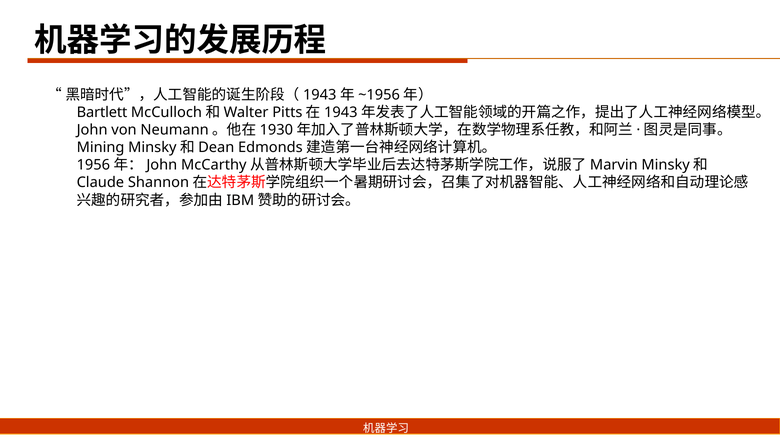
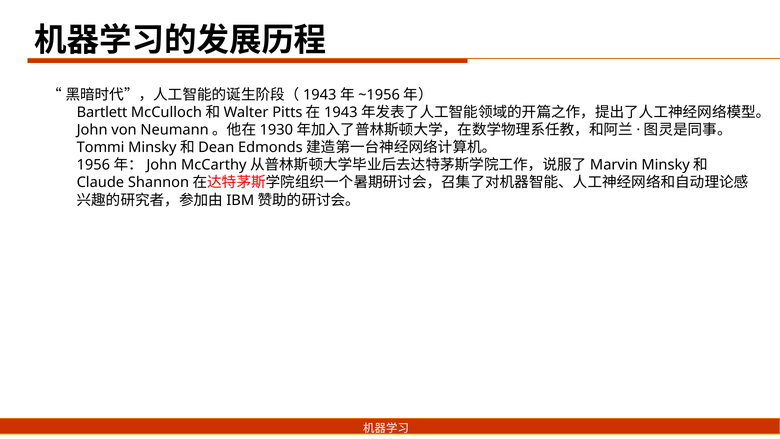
Mining: Mining -> Tommi
